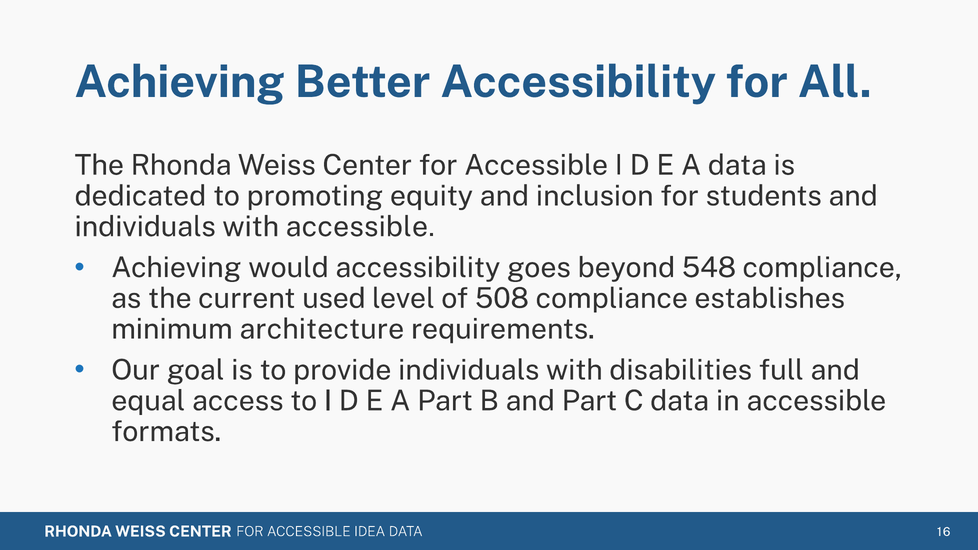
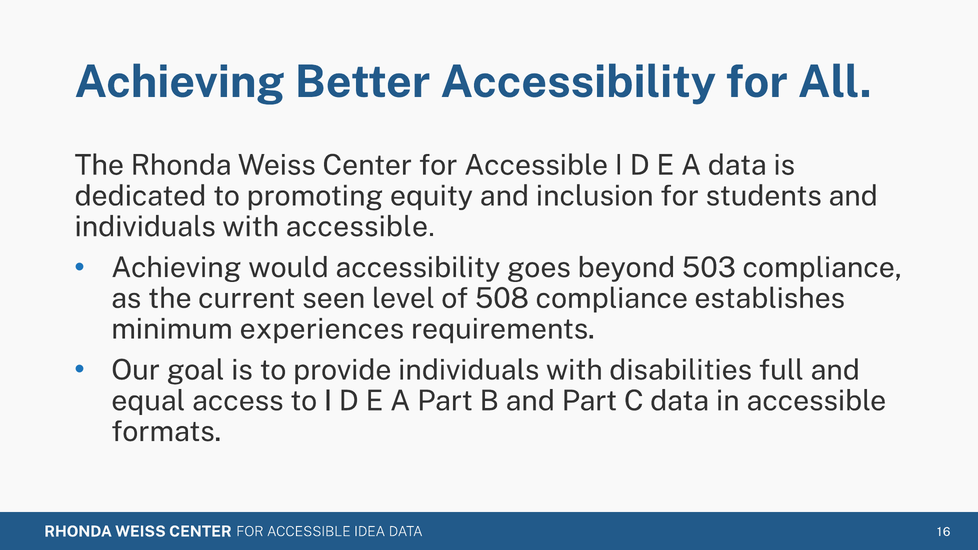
548: 548 -> 503
used: used -> seen
architecture: architecture -> experiences
